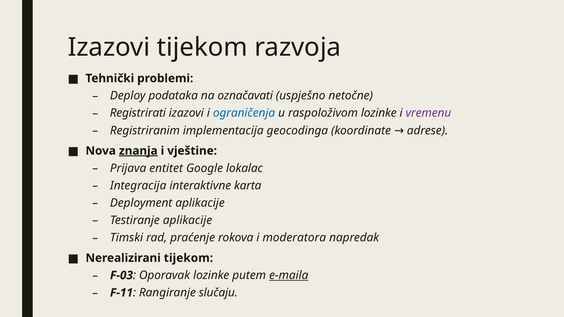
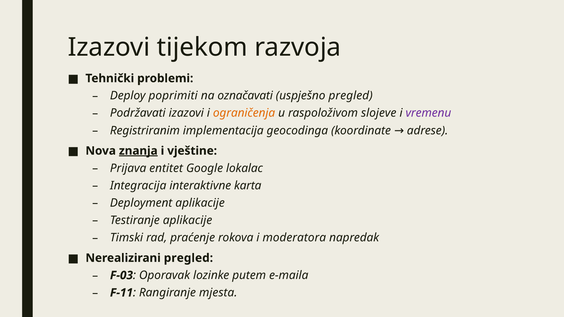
podataka: podataka -> poprimiti
uspješno netočne: netočne -> pregled
Registrirati: Registrirati -> Podržavati
ograničenja colour: blue -> orange
raspoloživom lozinke: lozinke -> slojeve
Nerealizirani tijekom: tijekom -> pregled
e-maila underline: present -> none
slučaju: slučaju -> mjesta
